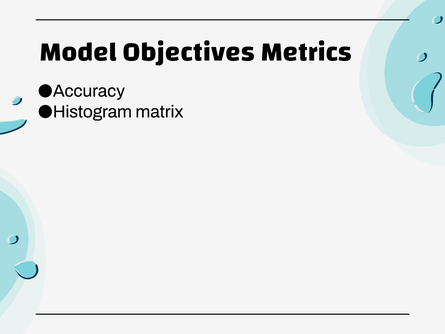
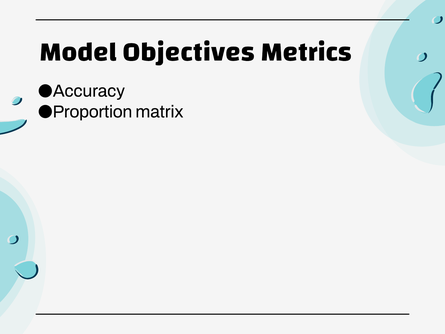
Histogram: Histogram -> Proportion
